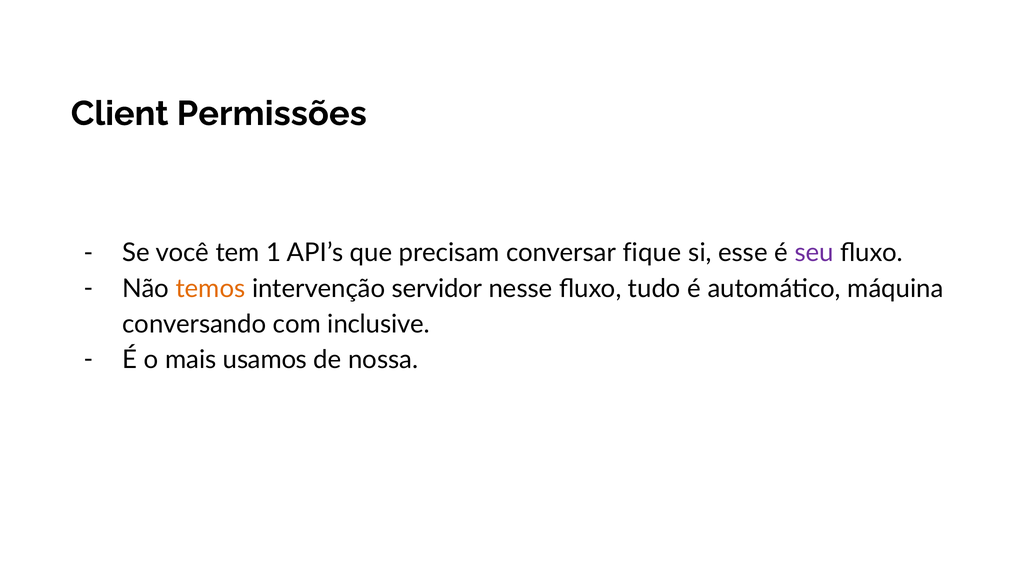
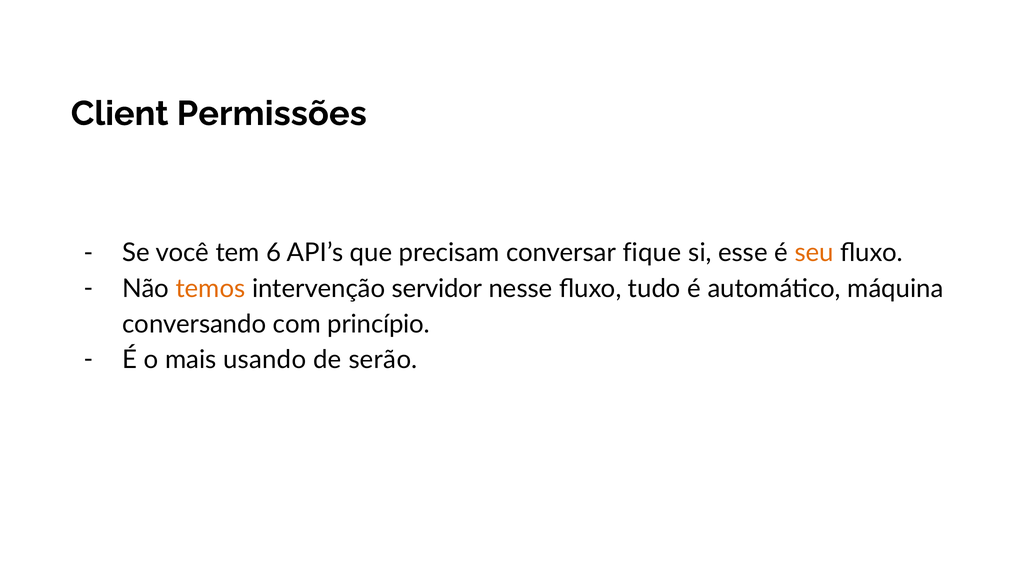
1: 1 -> 6
seu colour: purple -> orange
inclusive: inclusive -> princípio
usamos: usamos -> usando
nossa: nossa -> serão
